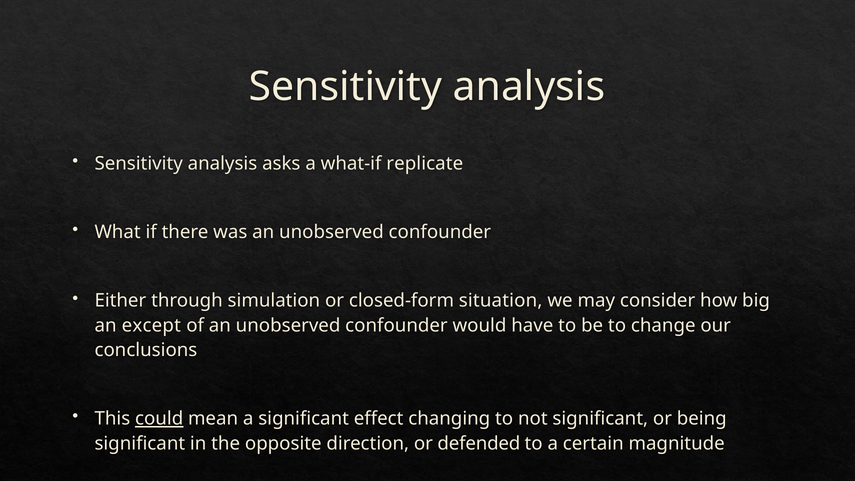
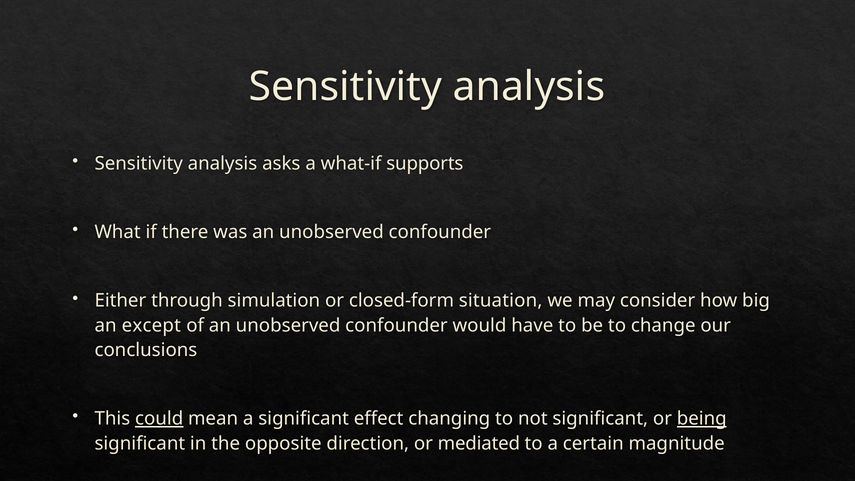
replicate: replicate -> supports
being underline: none -> present
defended: defended -> mediated
